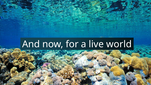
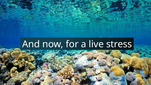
world: world -> stress
